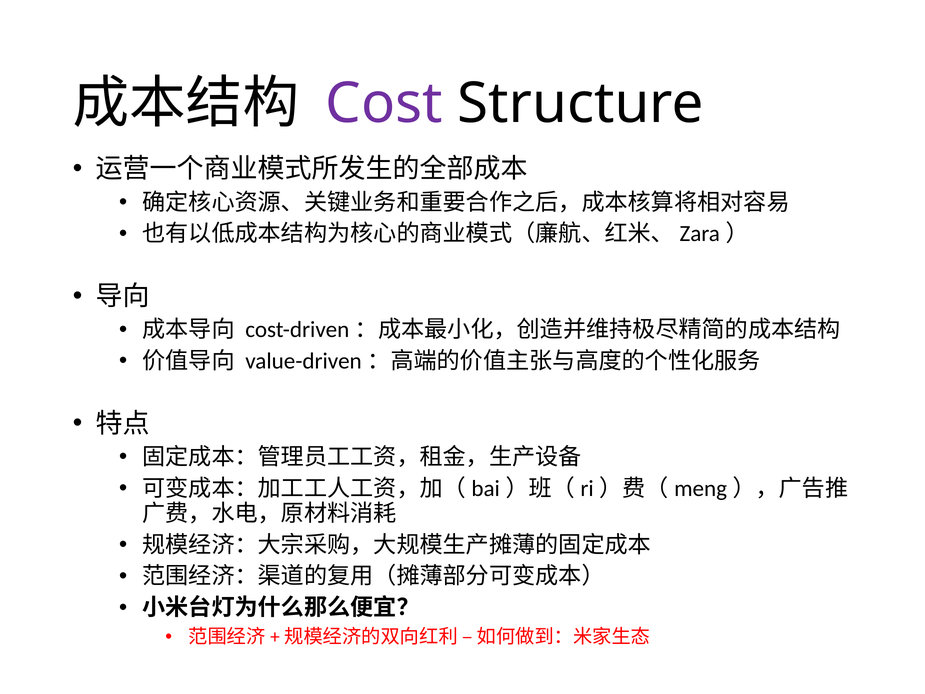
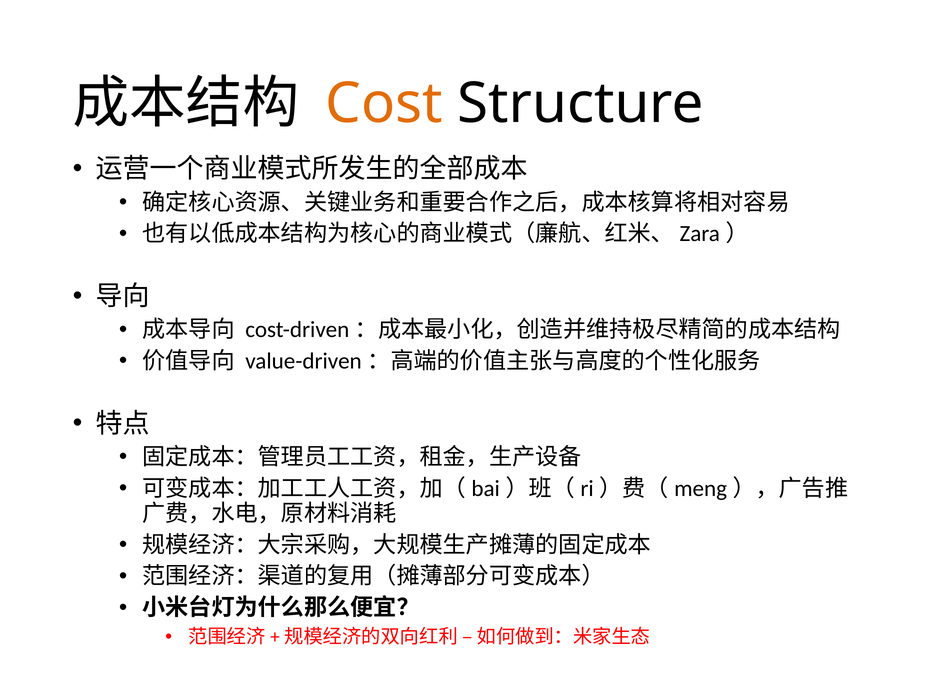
Cost colour: purple -> orange
